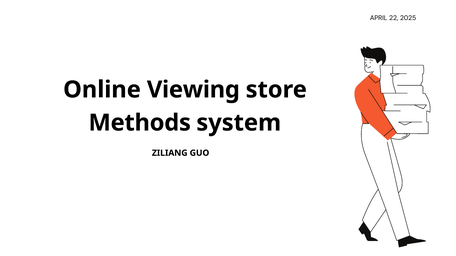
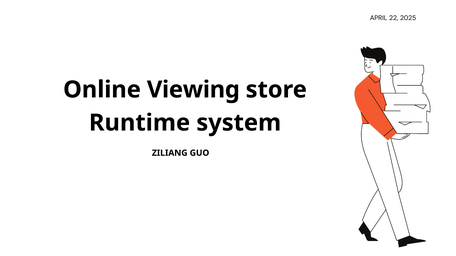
Methods: Methods -> Runtime
